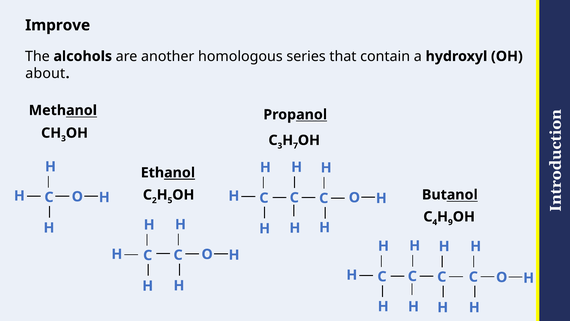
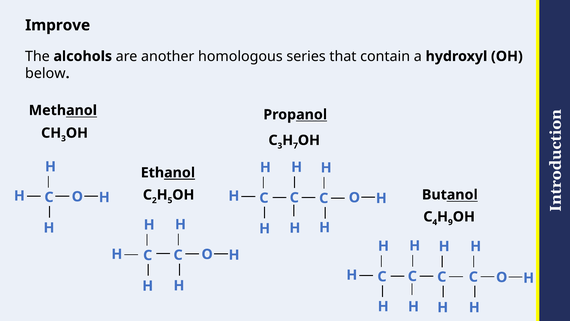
about: about -> below
